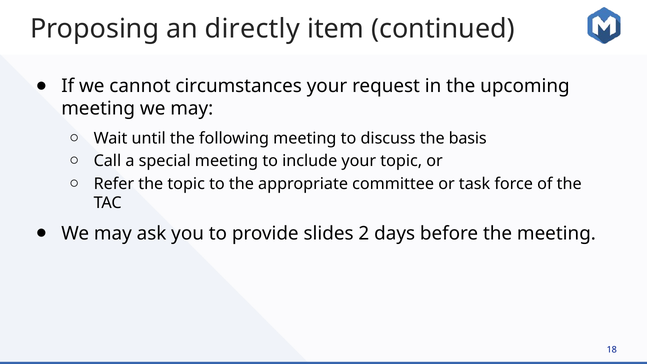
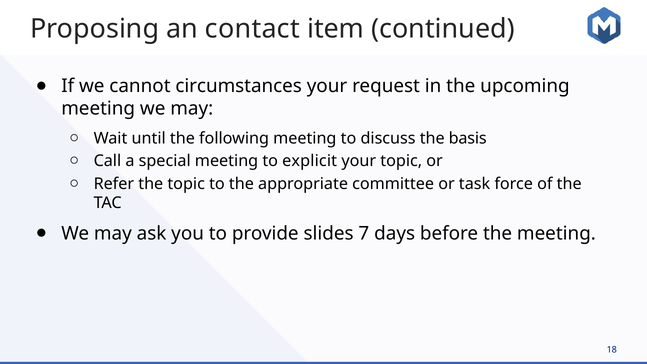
directly: directly -> contact
include: include -> explicit
2: 2 -> 7
